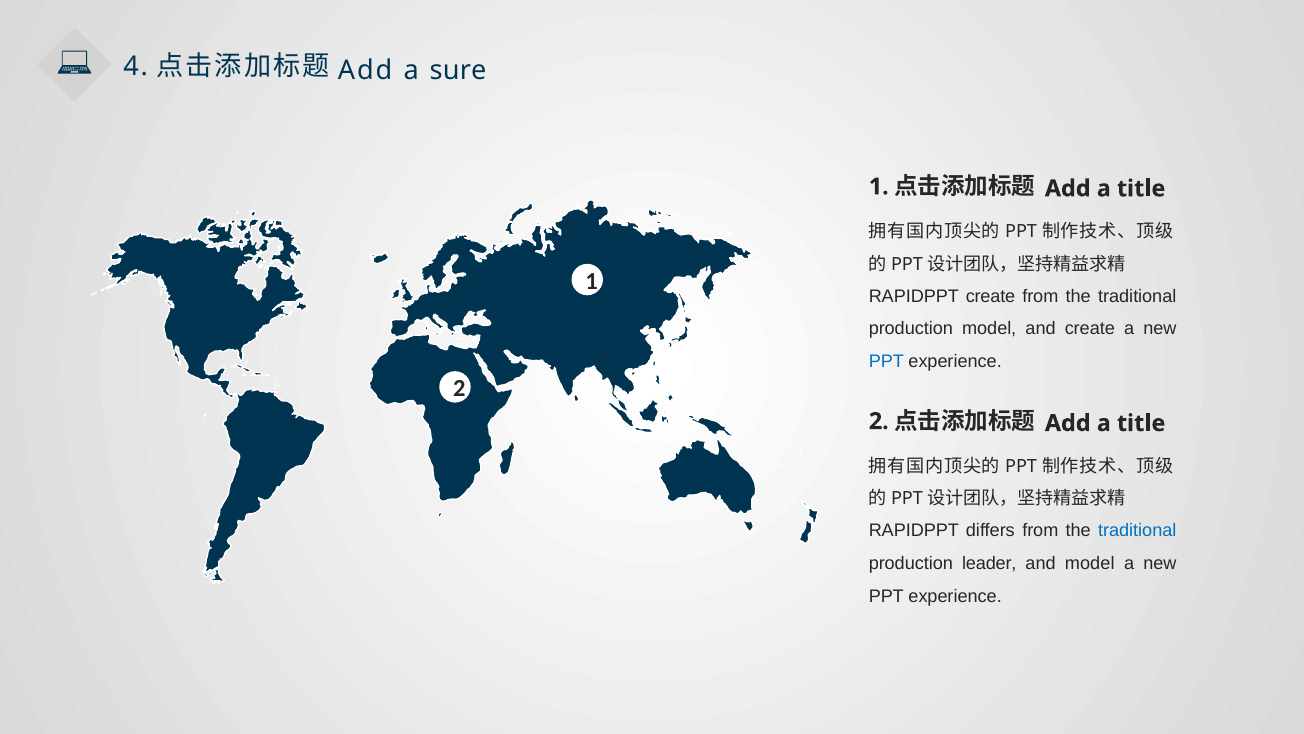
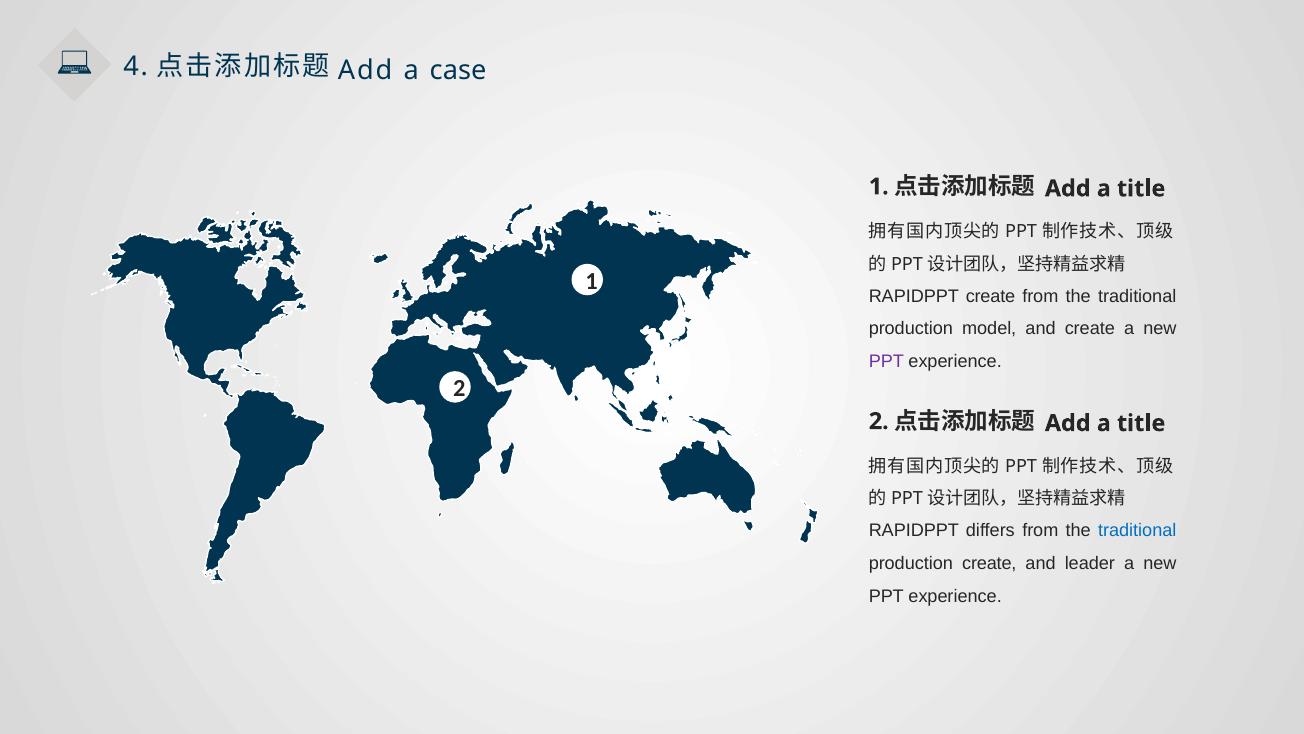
sure: sure -> case
PPT at (886, 361) colour: blue -> purple
production leader: leader -> create
and model: model -> leader
